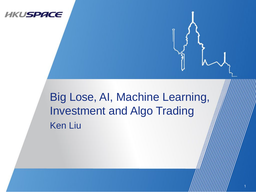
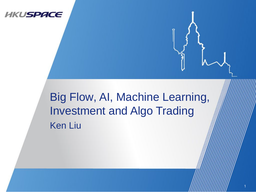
Lose: Lose -> Flow
